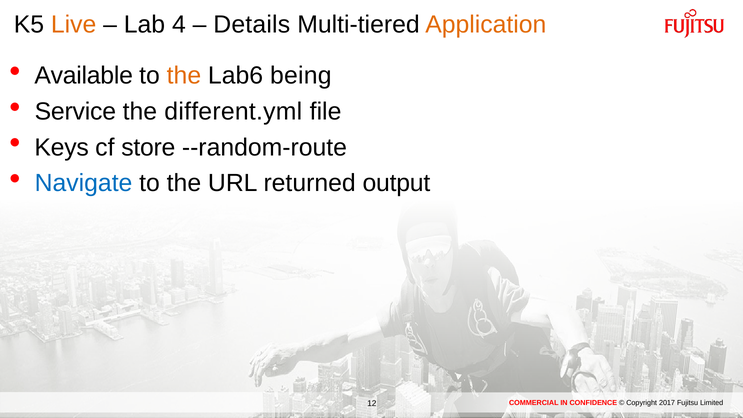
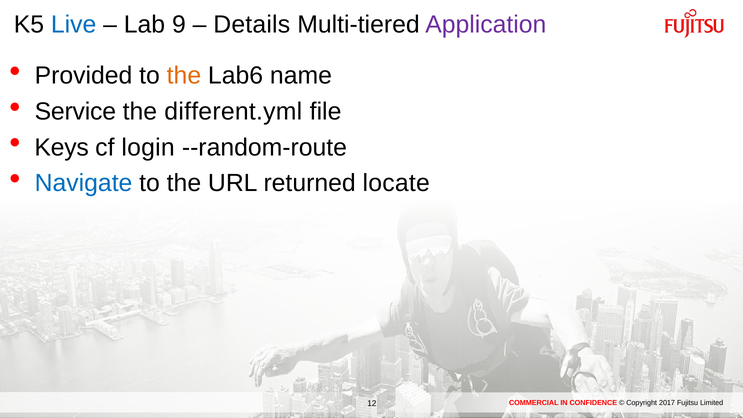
Live colour: orange -> blue
4: 4 -> 9
Application colour: orange -> purple
Available: Available -> Provided
being: being -> name
store: store -> login
output: output -> locate
